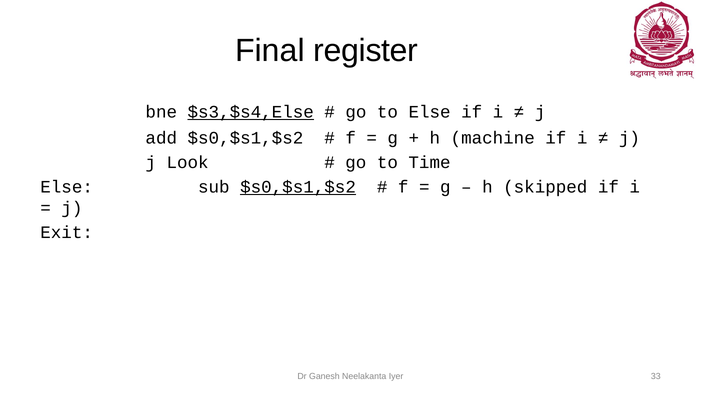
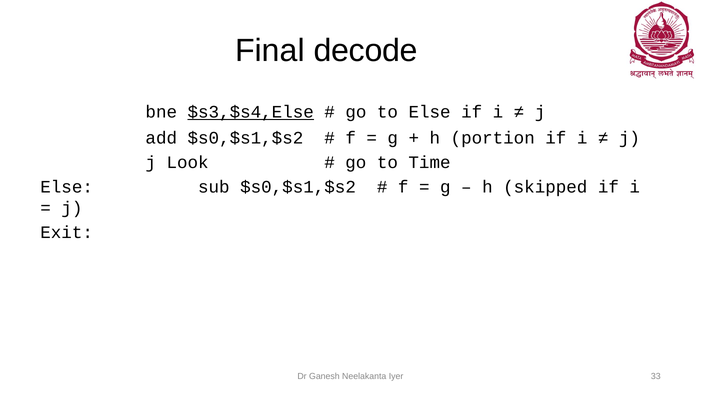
register: register -> decode
machine: machine -> portion
$s0,$s1,$s2 at (298, 187) underline: present -> none
